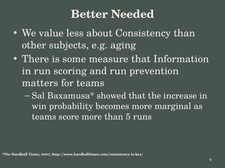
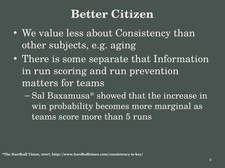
Needed: Needed -> Citizen
measure: measure -> separate
